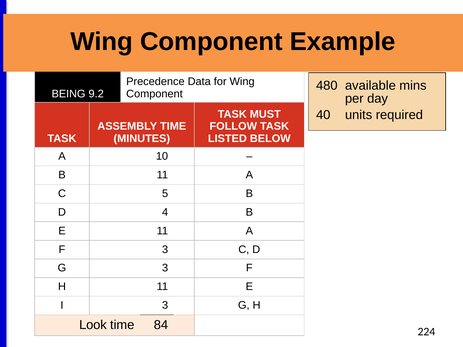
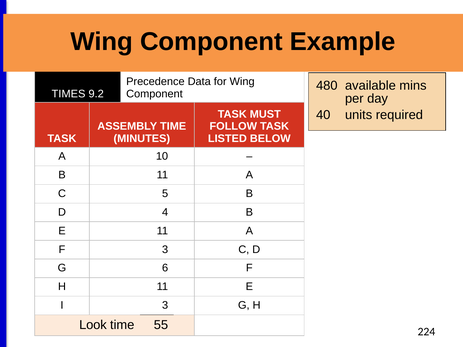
BEING: BEING -> TIMES
G 3: 3 -> 6
84: 84 -> 55
